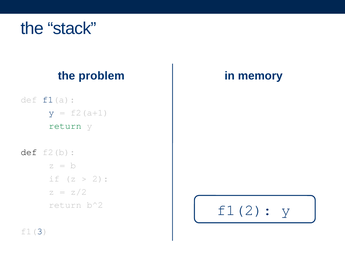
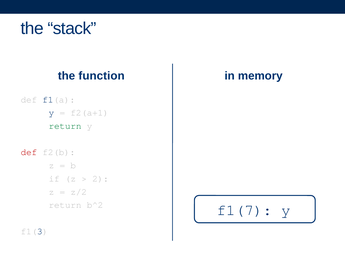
problem: problem -> function
def at (29, 153) colour: black -> red
f1(2: f1(2 -> f1(7
